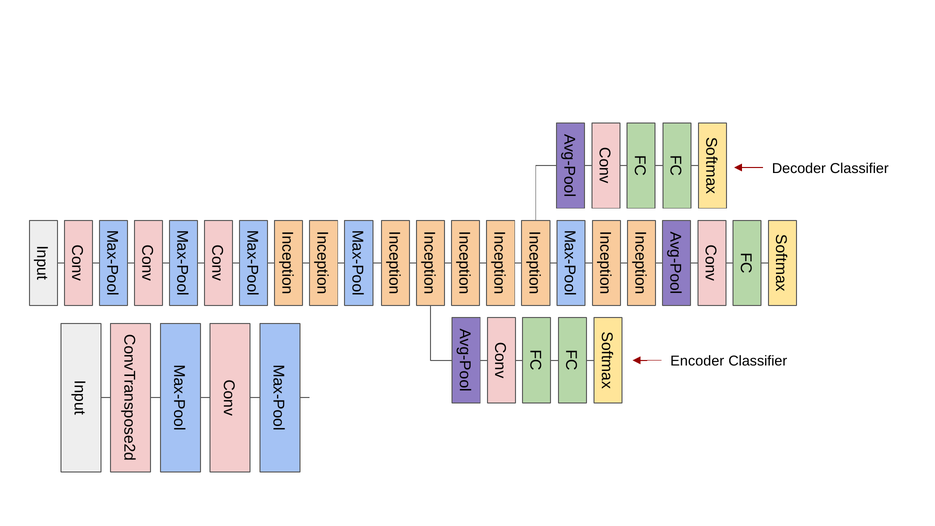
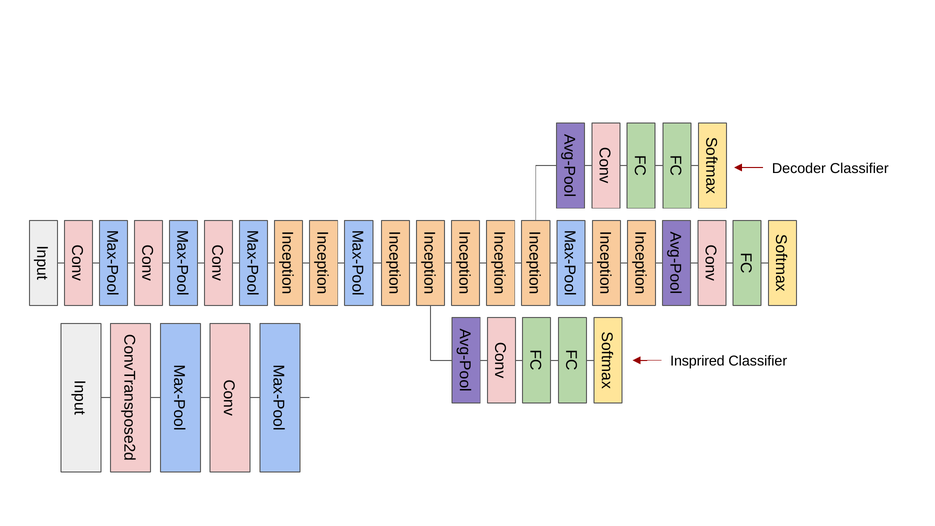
Encoder: Encoder -> Insprired
